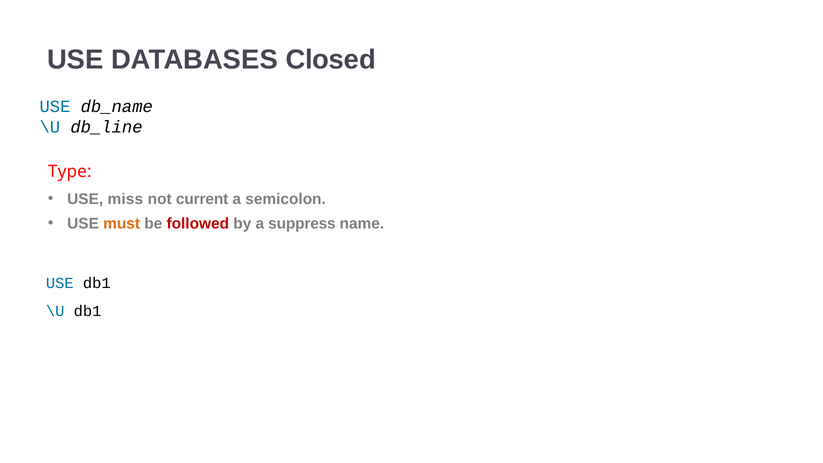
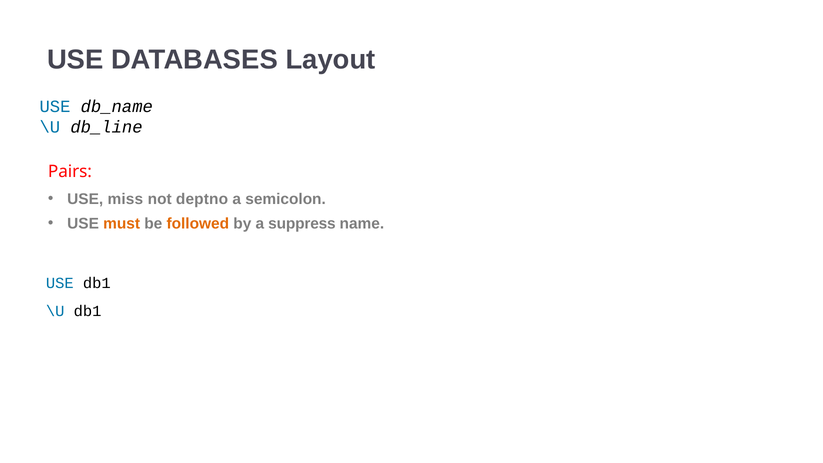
Closed: Closed -> Layout
Type: Type -> Pairs
current: current -> deptno
followed colour: red -> orange
